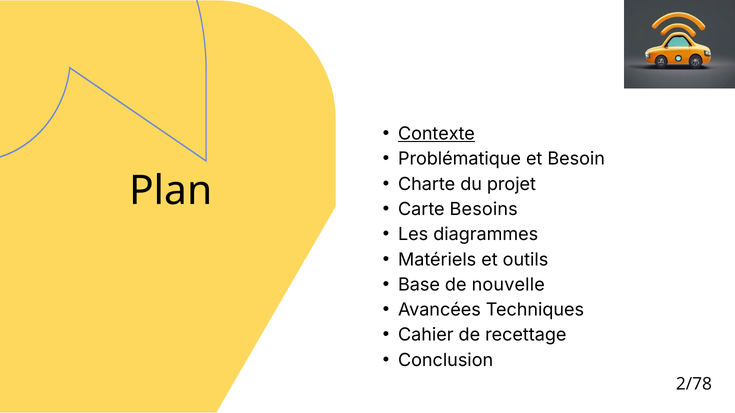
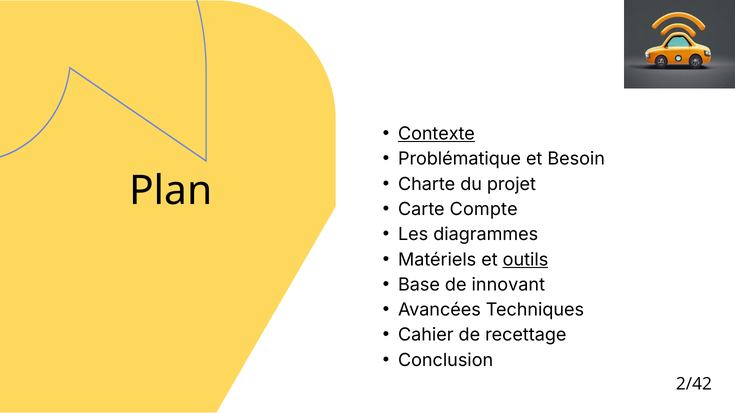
Besoins: Besoins -> Compte
outils underline: none -> present
nouvelle: nouvelle -> innovant
2/78: 2/78 -> 2/42
